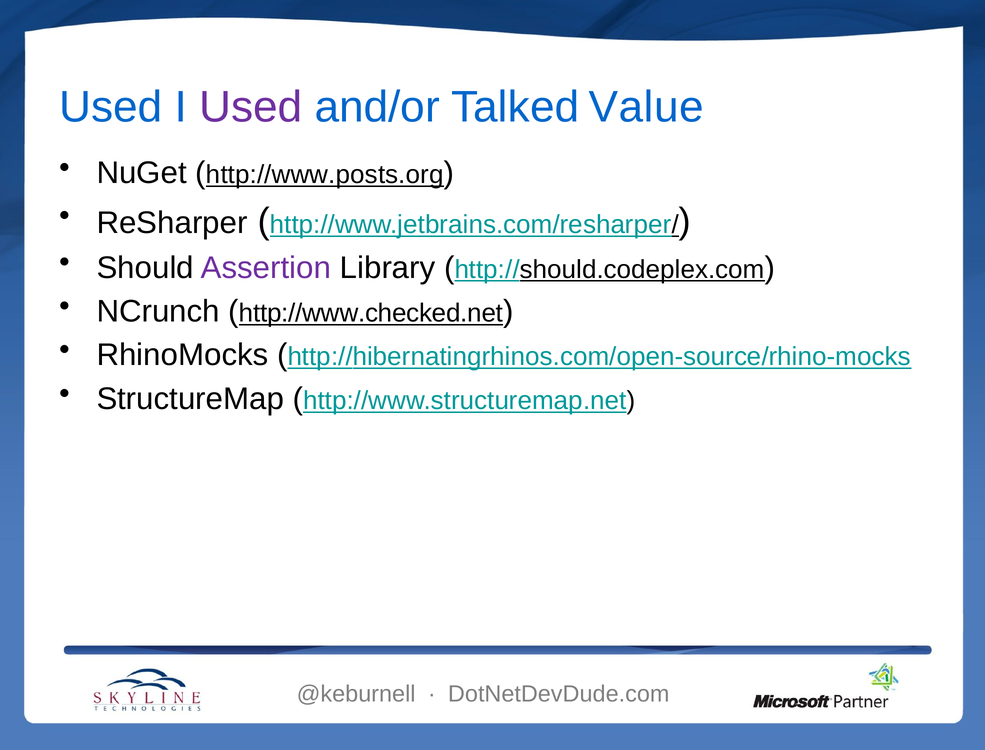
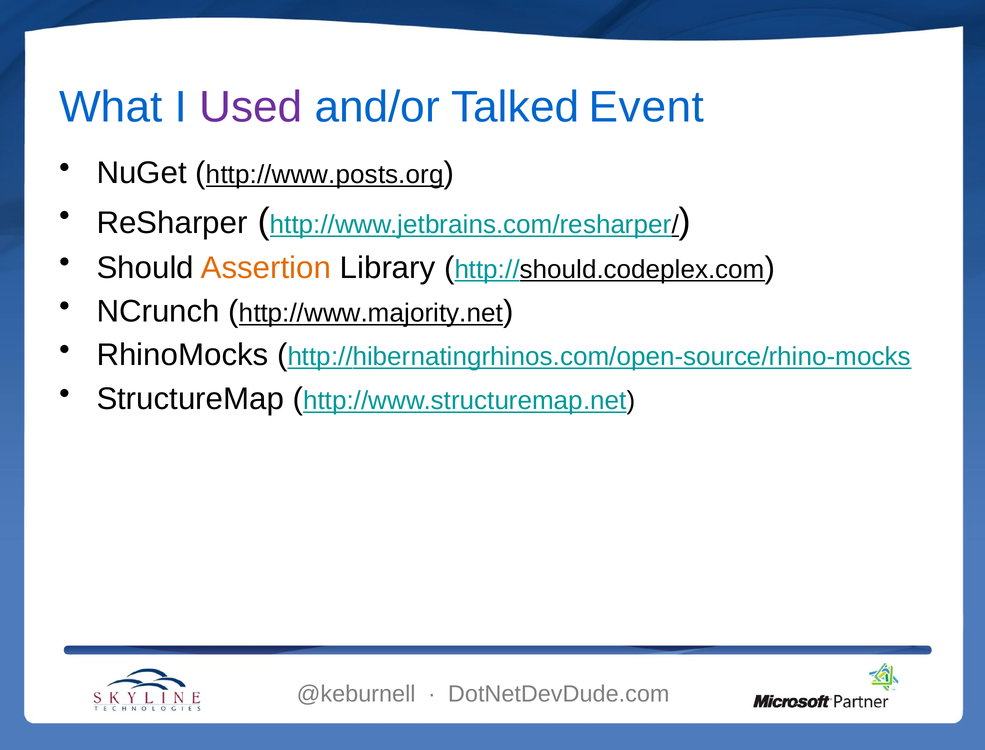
Used at (111, 107): Used -> What
Value: Value -> Event
Assertion colour: purple -> orange
http://www.checked.net: http://www.checked.net -> http://www.majority.net
